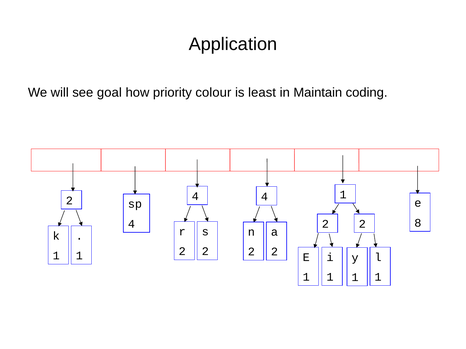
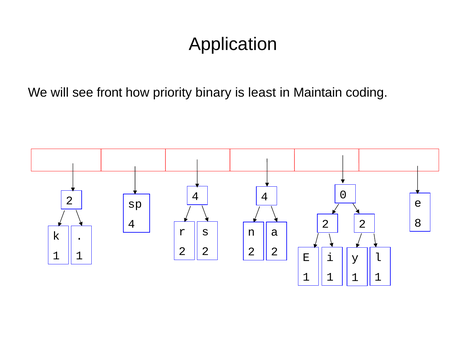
goal: goal -> front
colour: colour -> binary
4 1: 1 -> 0
